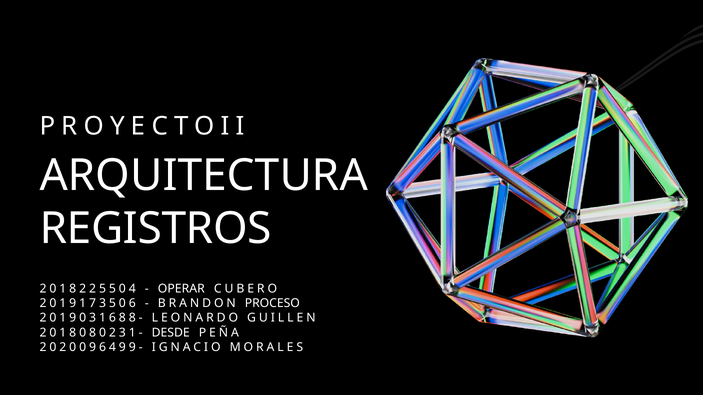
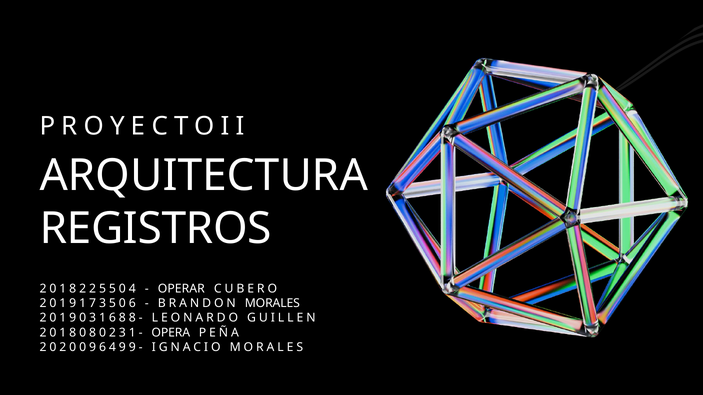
BRANDON PROCESO: PROCESO -> MORALES
DESDE: DESDE -> OPERA
